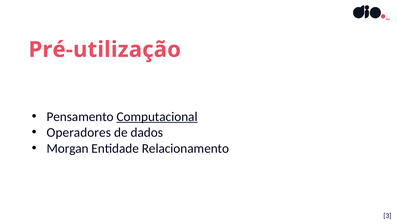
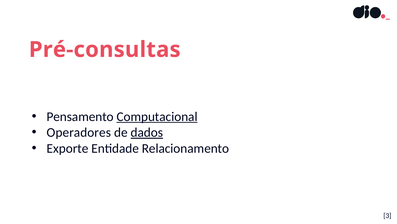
Pré-utilização: Pré-utilização -> Pré-consultas
dados underline: none -> present
Morgan: Morgan -> Exporte
